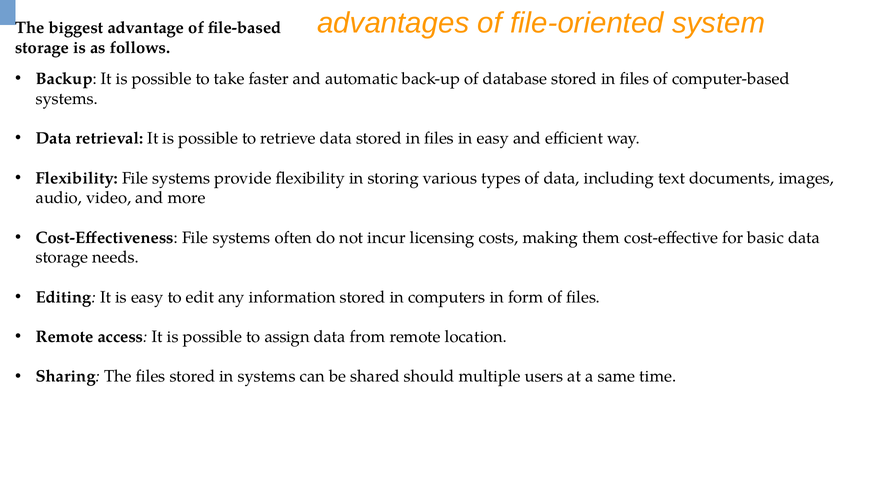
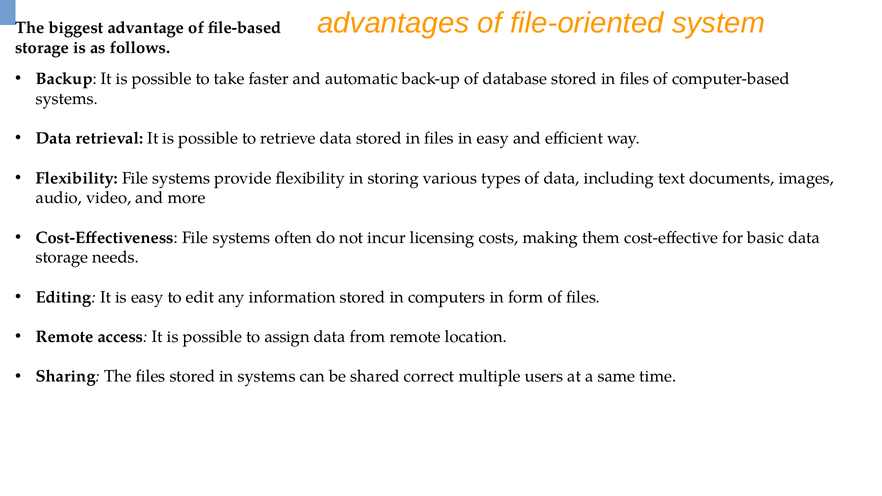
should: should -> correct
